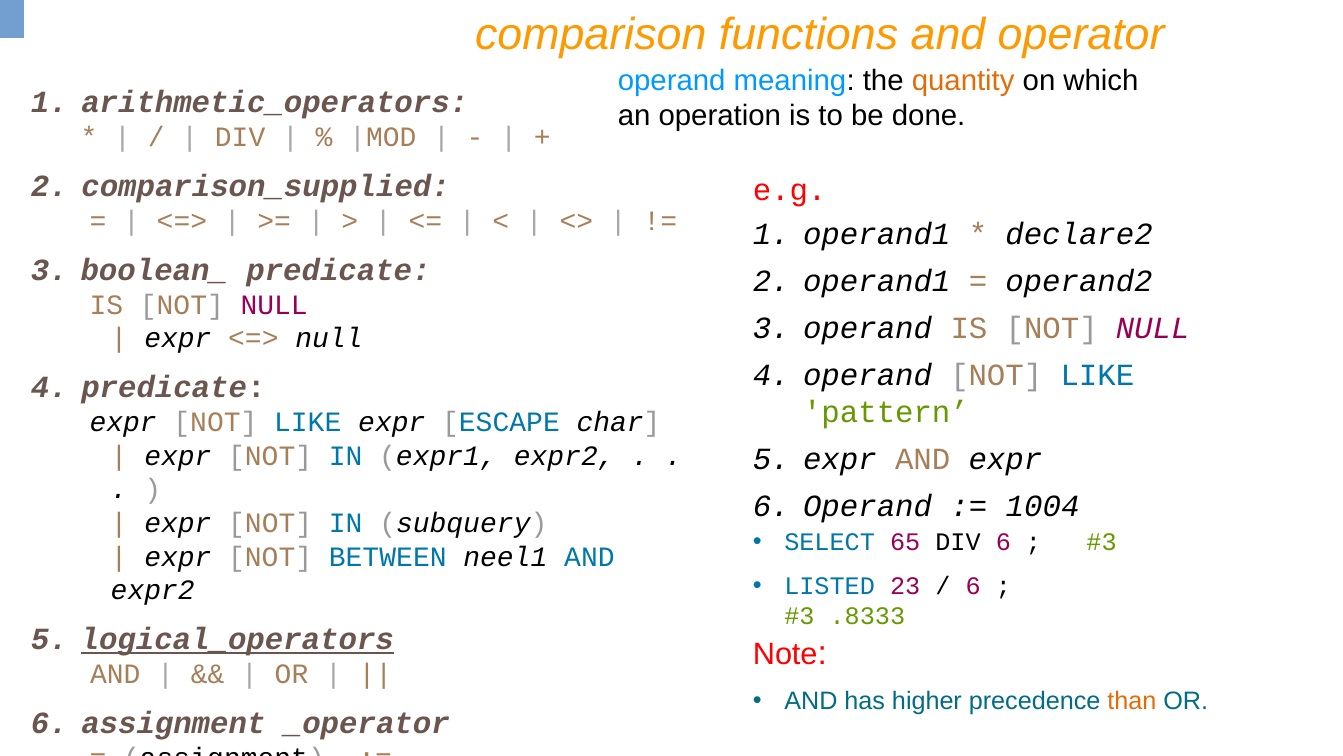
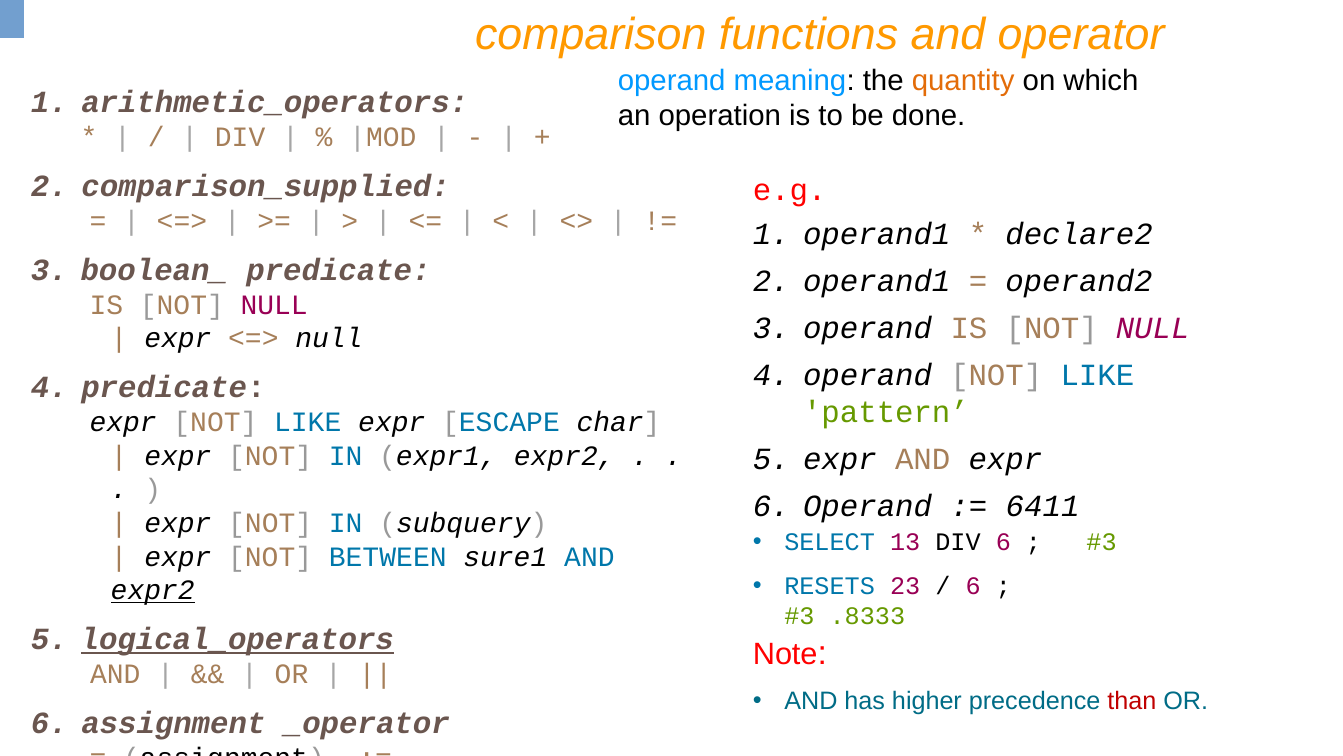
1004: 1004 -> 6411
65: 65 -> 13
neel1: neel1 -> sure1
LISTED: LISTED -> RESETS
expr2 at (153, 590) underline: none -> present
than colour: orange -> red
